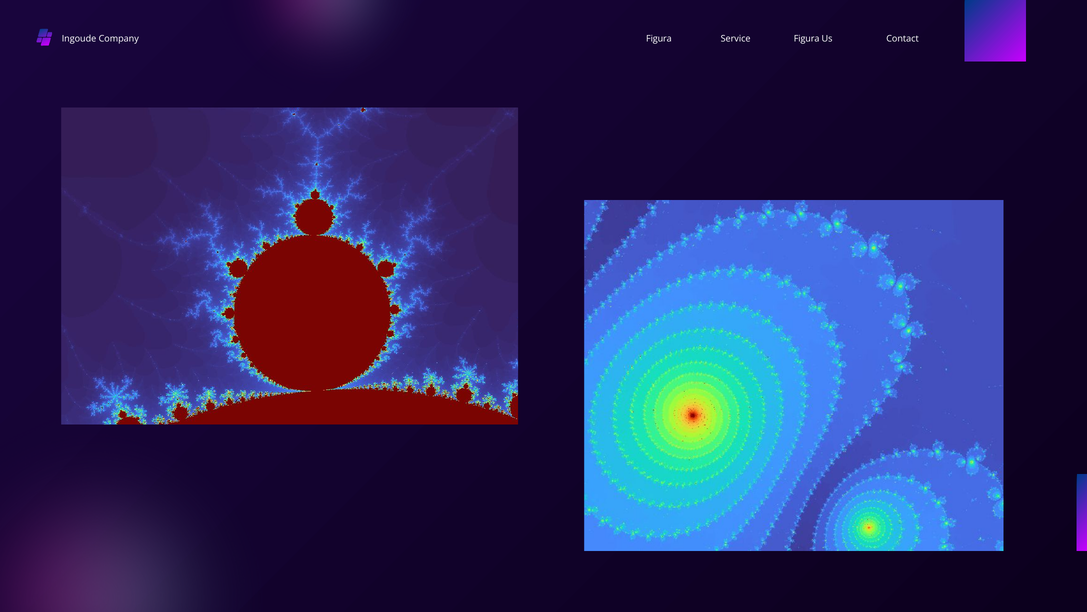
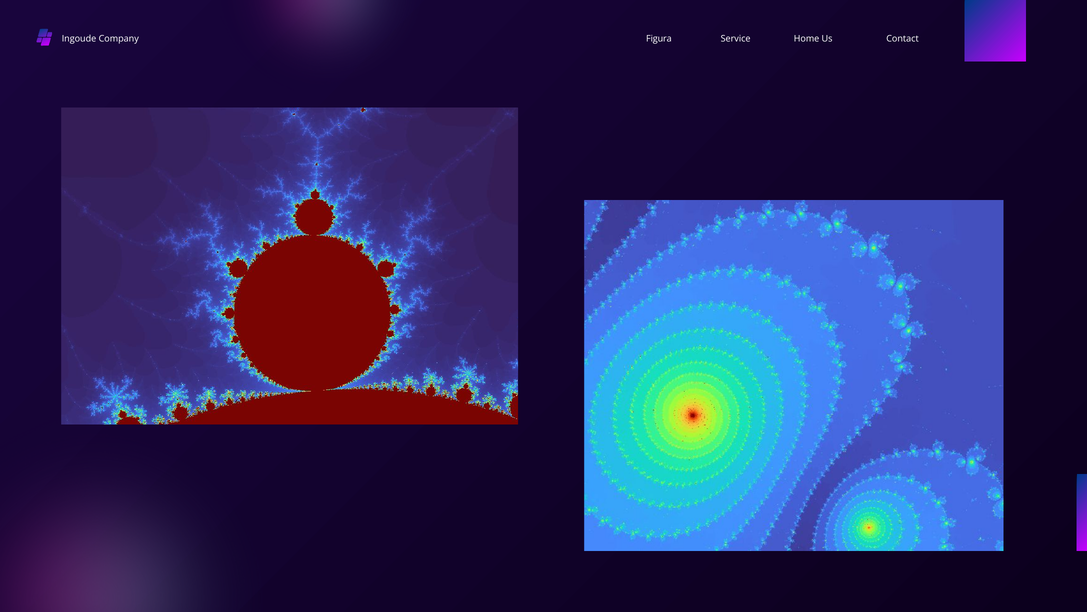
Figura at (807, 39): Figura -> Home
